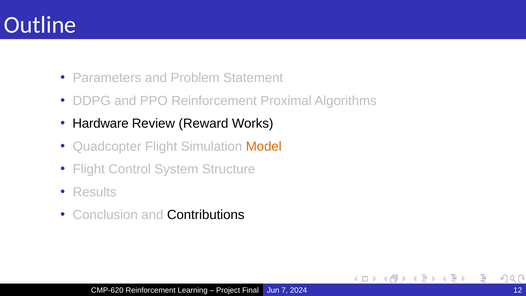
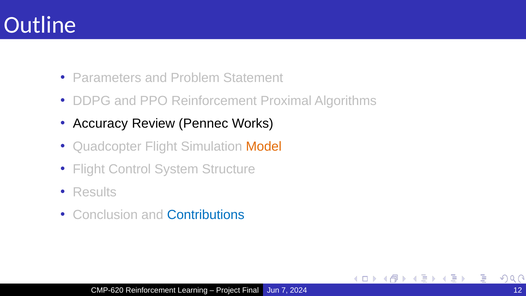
Hardware: Hardware -> Accuracy
Reward: Reward -> Pennec
Contributions colour: black -> blue
